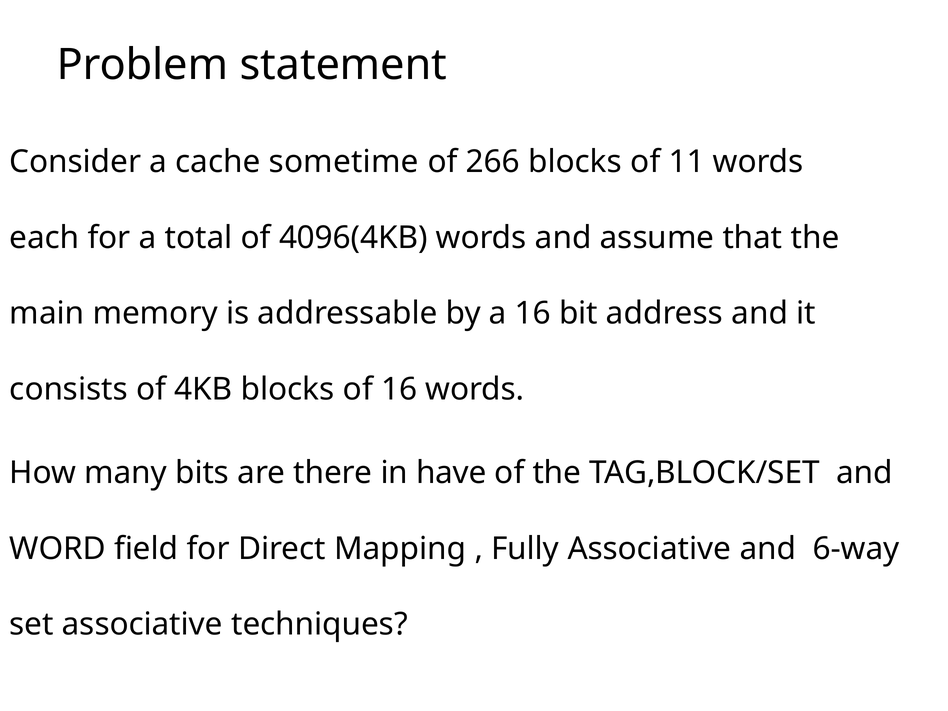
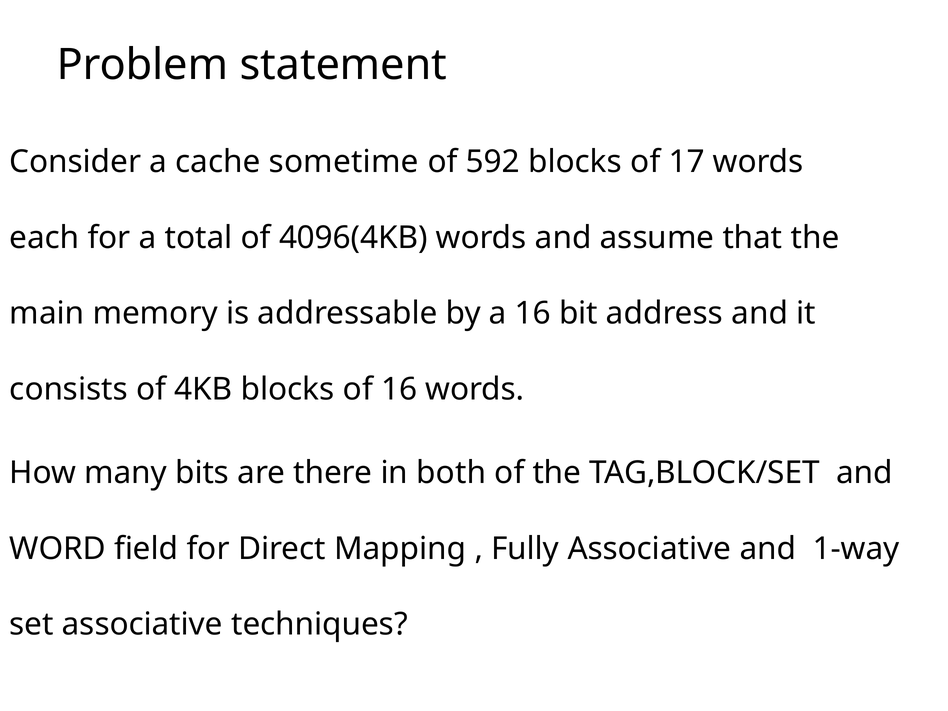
266: 266 -> 592
11: 11 -> 17
have: have -> both
6-way: 6-way -> 1-way
